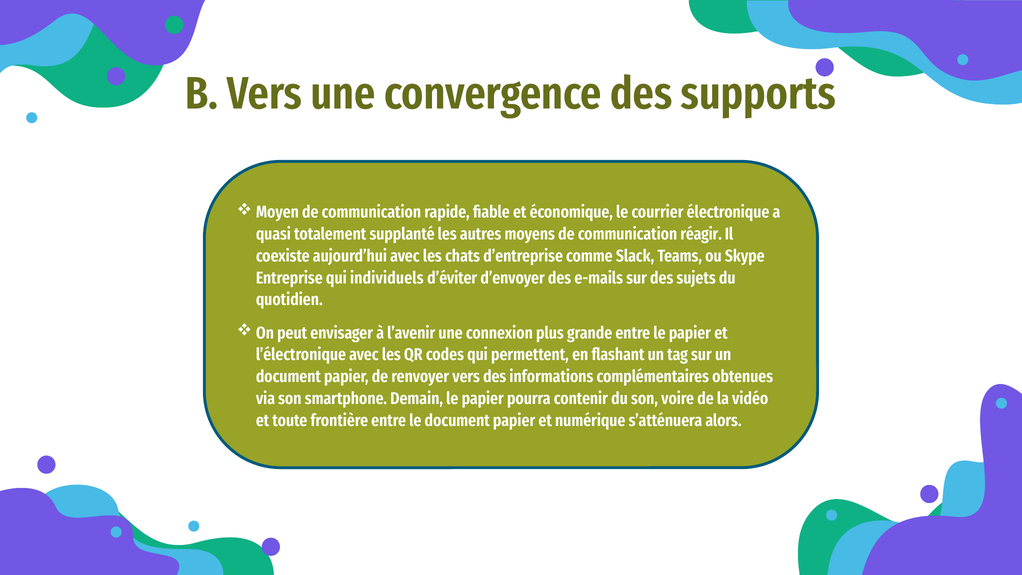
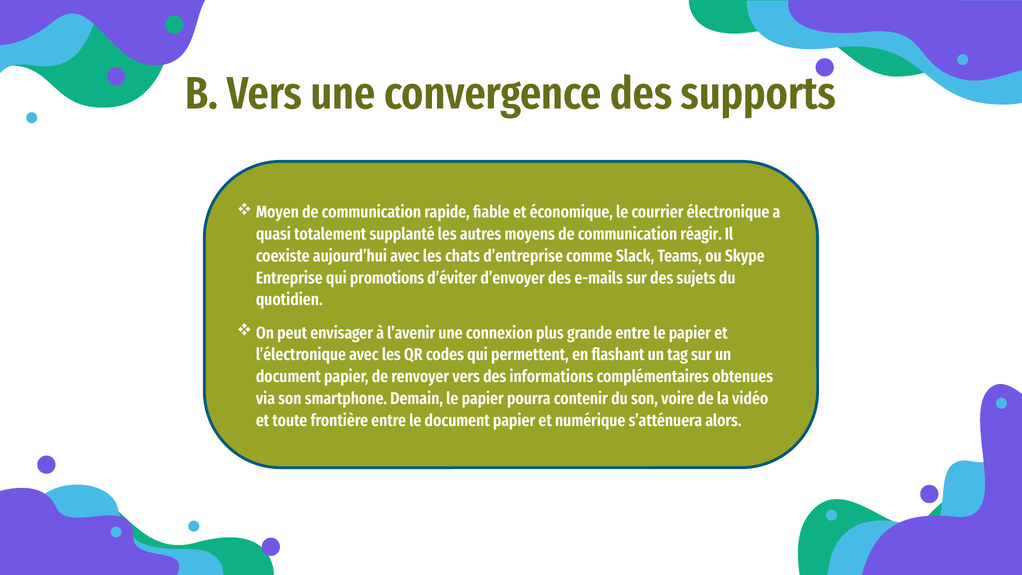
individuels: individuels -> promotions
